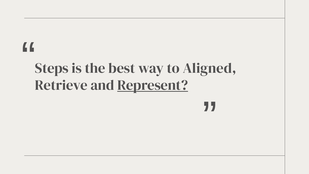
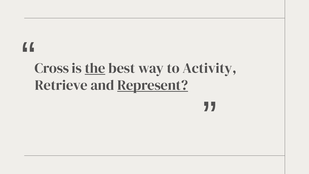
Steps: Steps -> Cross
the underline: none -> present
Aligned: Aligned -> Activity
